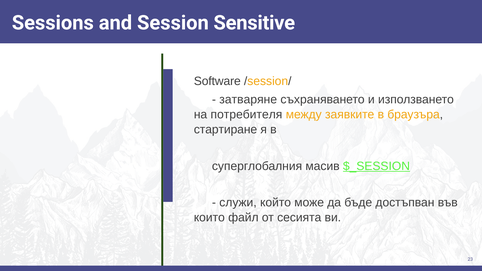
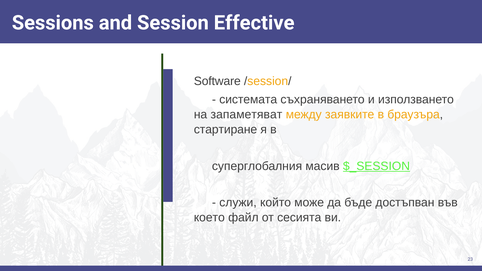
Sensitive: Sensitive -> Effective
затваряне: затваряне -> системата
потребителя: потребителя -> запаметяват
които: които -> което
